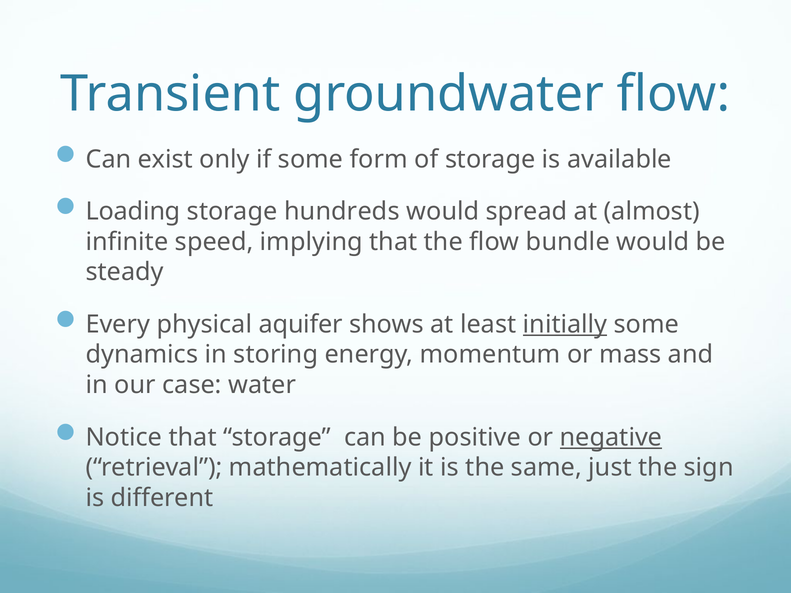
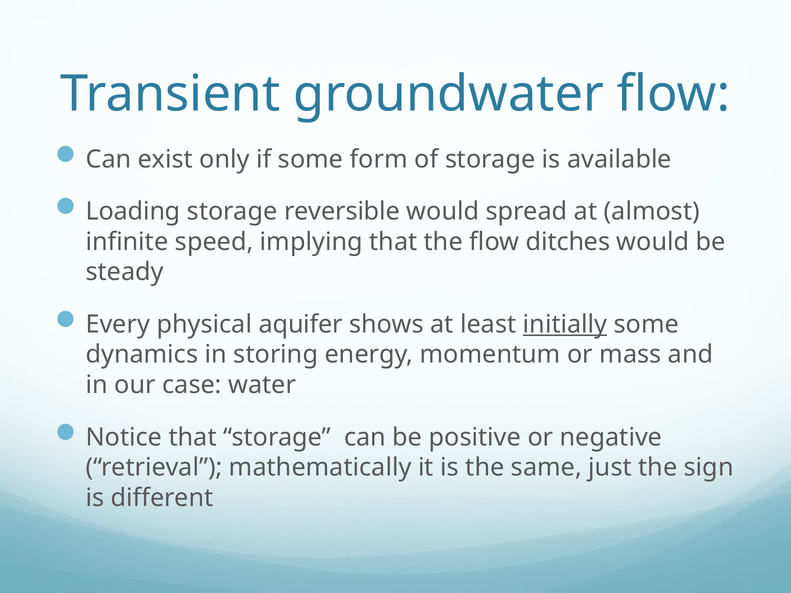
hundreds: hundreds -> reversible
bundle: bundle -> ditches
negative underline: present -> none
